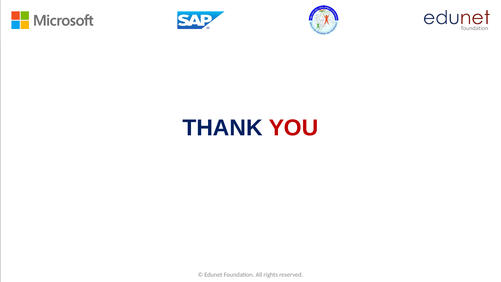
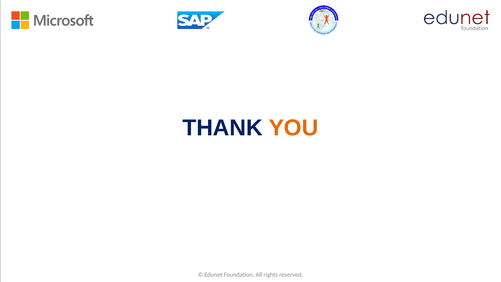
YOU colour: red -> orange
